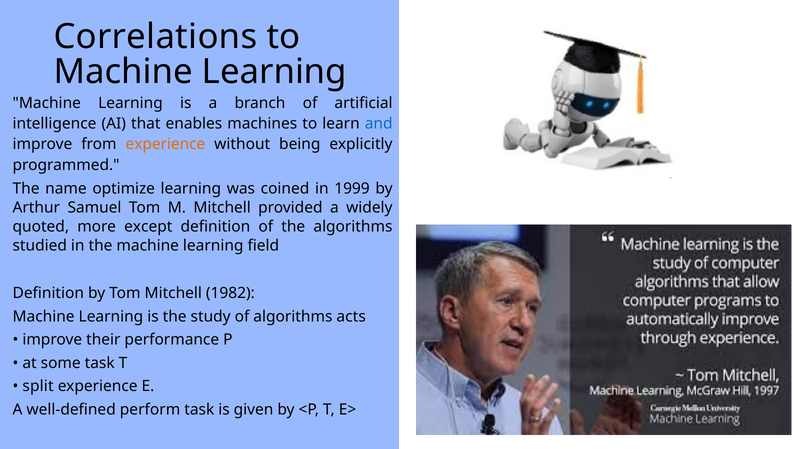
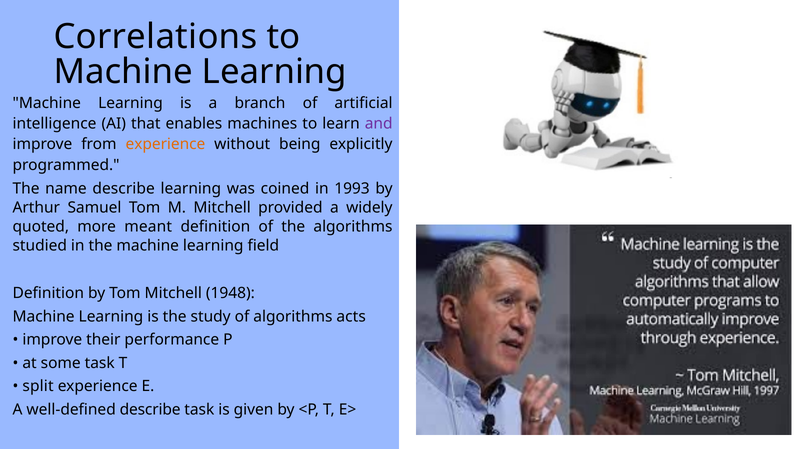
and colour: blue -> purple
name optimize: optimize -> describe
1999: 1999 -> 1993
except: except -> meant
1982: 1982 -> 1948
well-defined perform: perform -> describe
